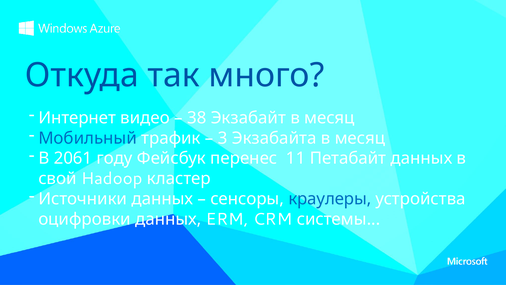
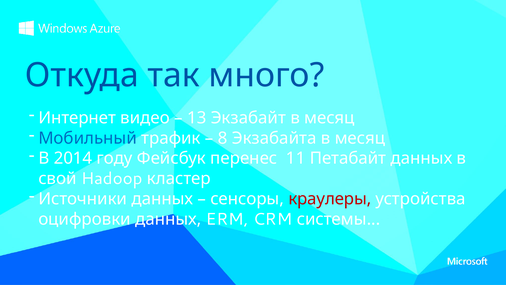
38: 38 -> 13
3: 3 -> 8
2061: 2061 -> 2014
краулеры colour: blue -> red
